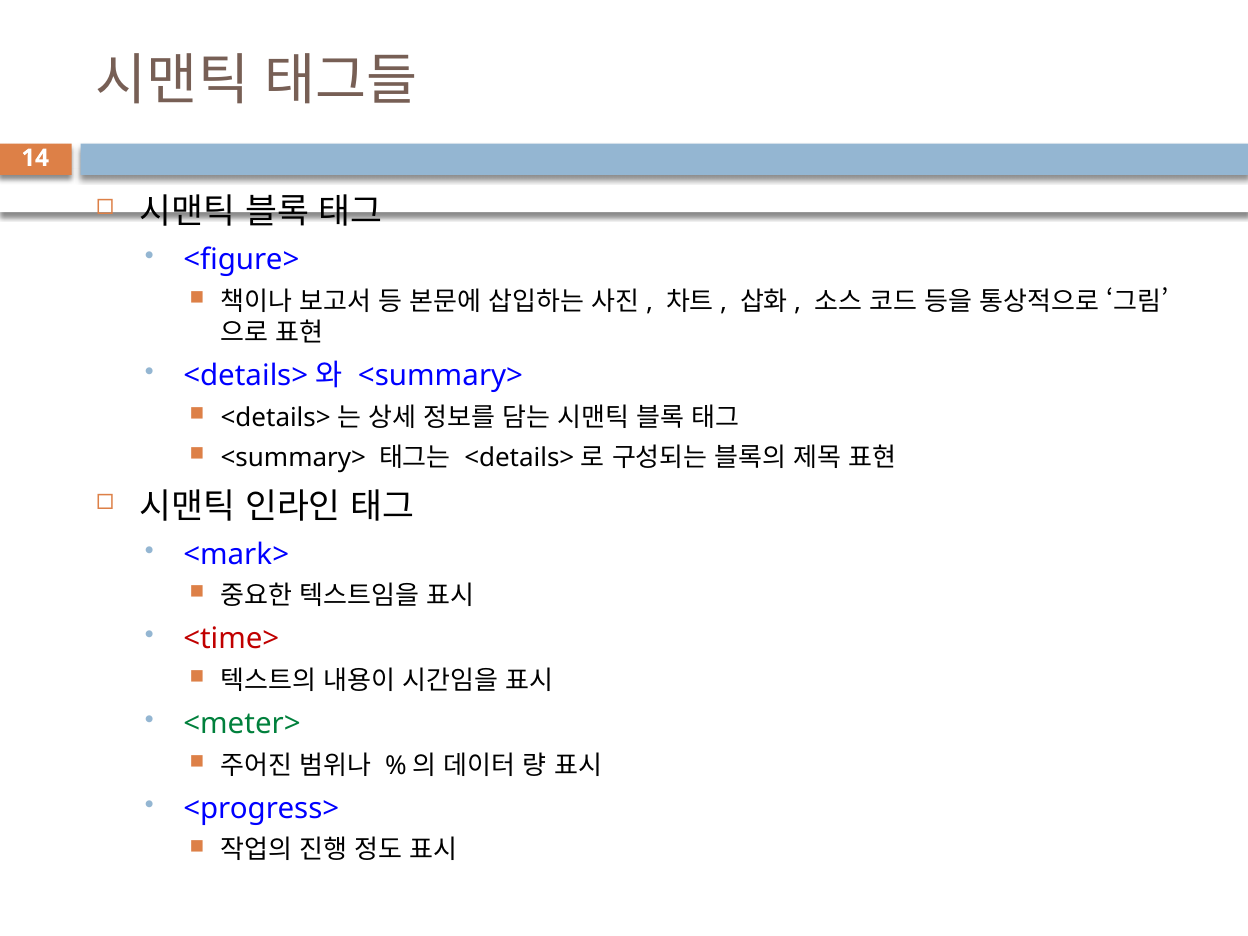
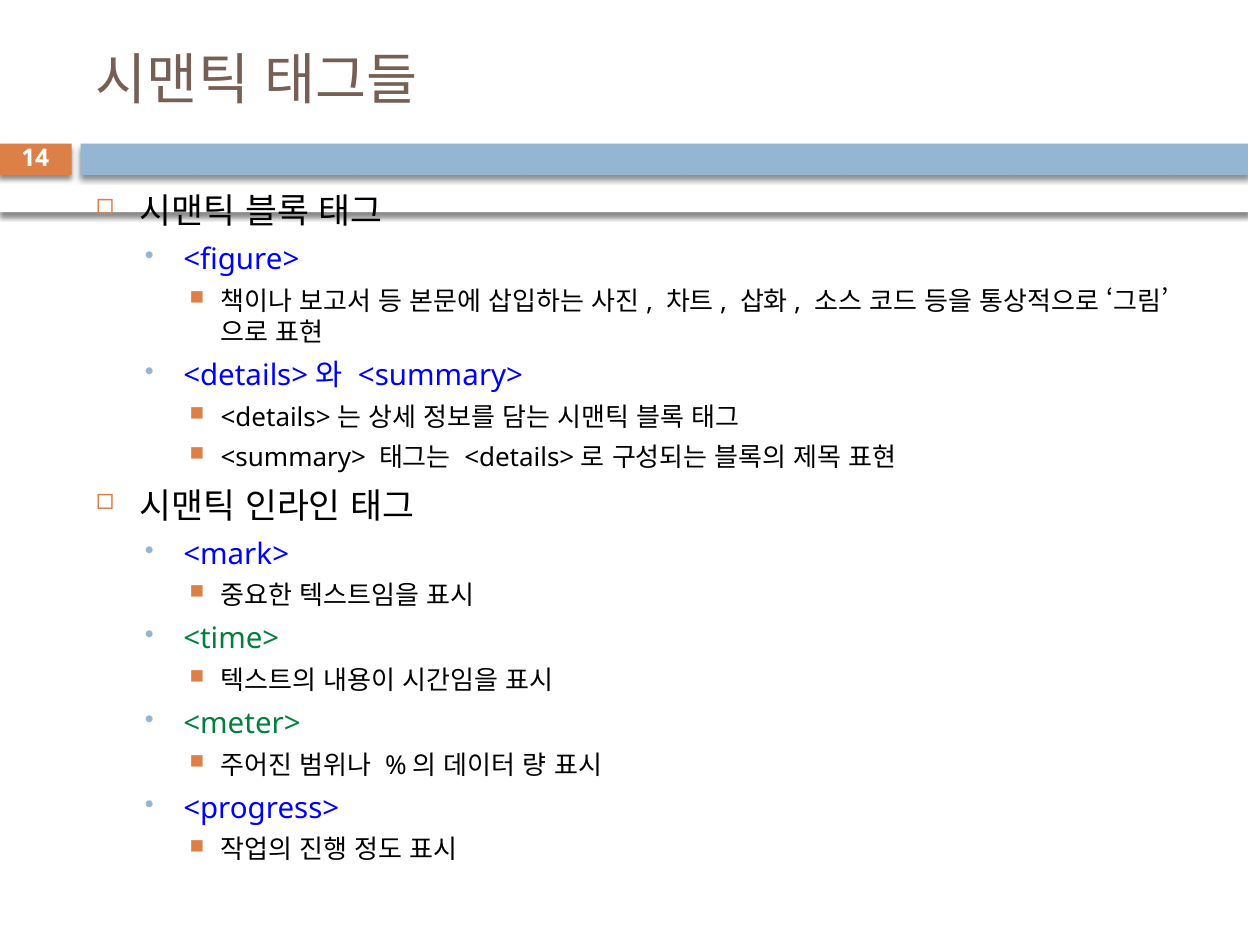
<time> colour: red -> green
